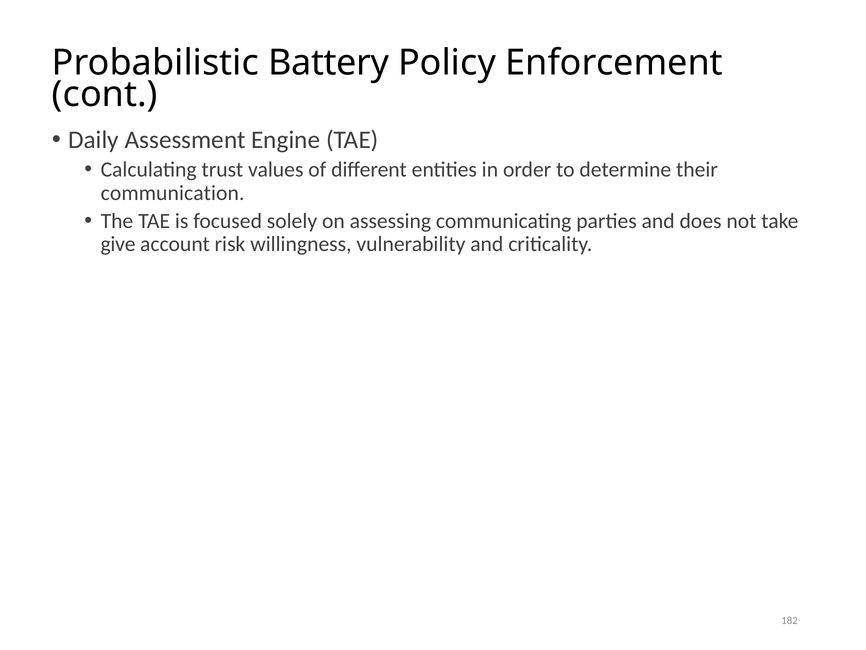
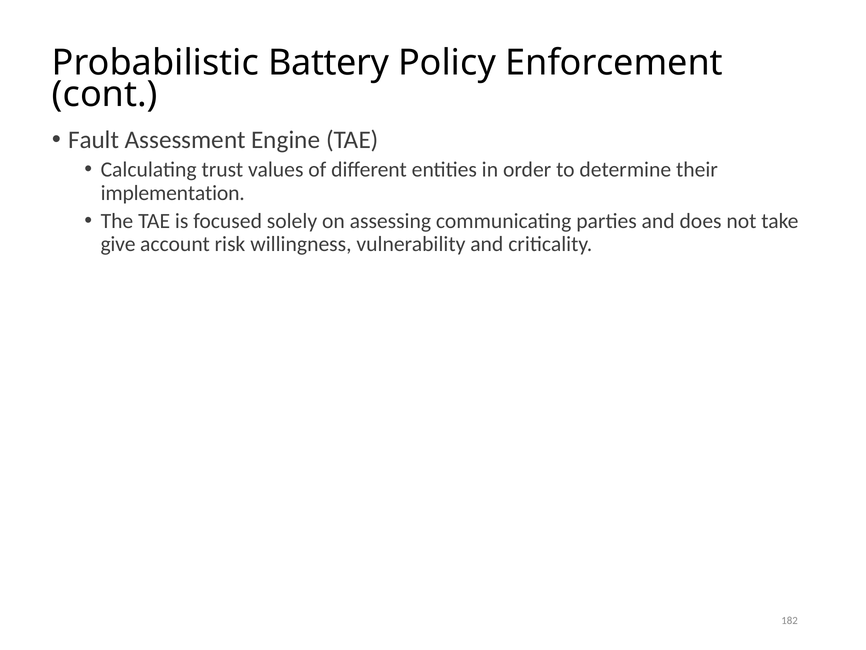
Daily: Daily -> Fault
communication: communication -> implementation
